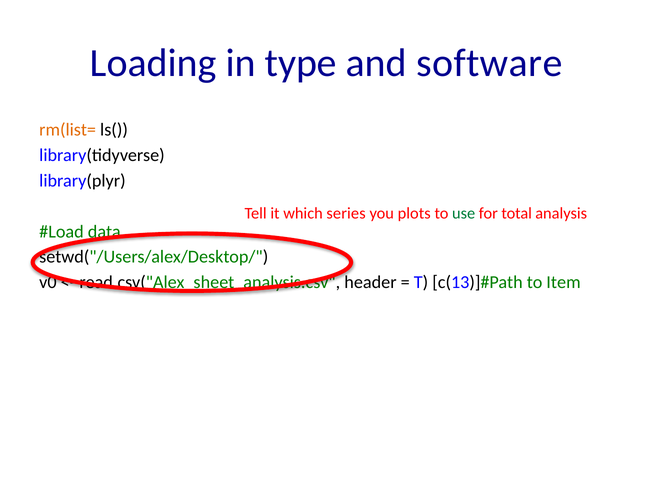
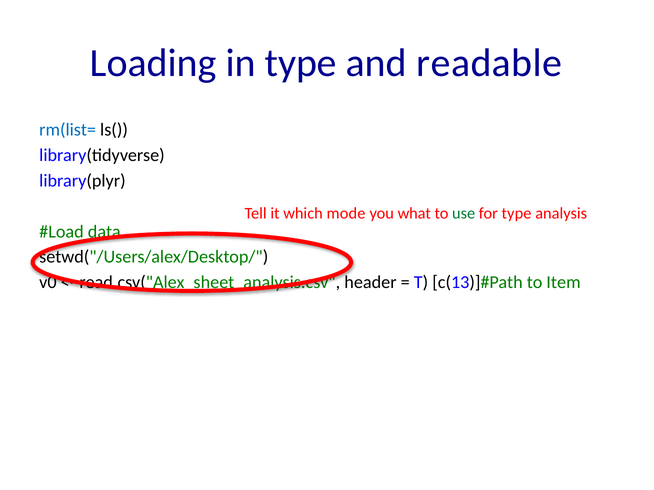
software: software -> readable
rm(list= colour: orange -> blue
series: series -> mode
plots: plots -> what
for total: total -> type
